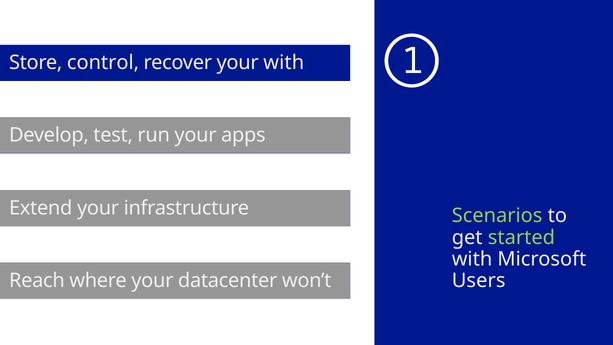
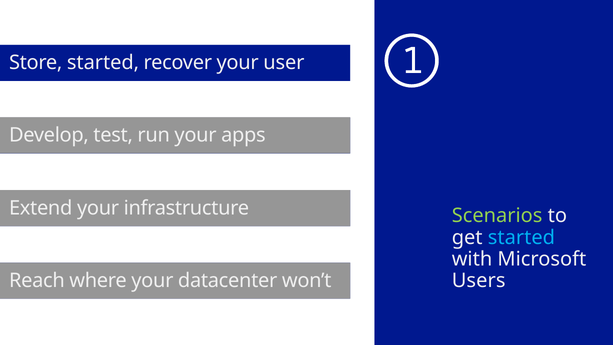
Store control: control -> started
your with: with -> user
started at (521, 237) colour: light green -> light blue
